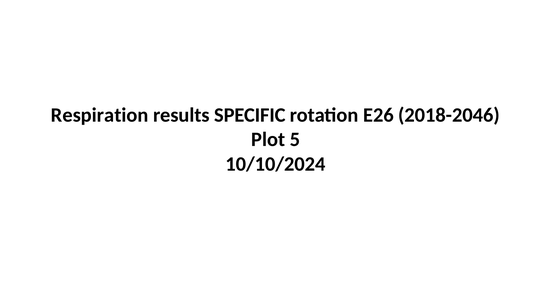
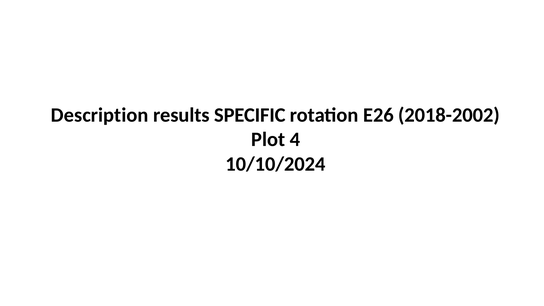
Respiration: Respiration -> Description
2018-2046: 2018-2046 -> 2018-2002
5: 5 -> 4
